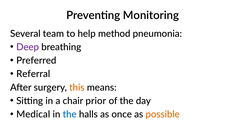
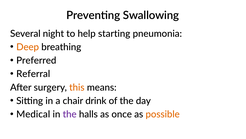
Monitoring: Monitoring -> Swallowing
team: team -> night
method: method -> starting
Deep colour: purple -> orange
prior: prior -> drink
the at (70, 114) colour: blue -> purple
